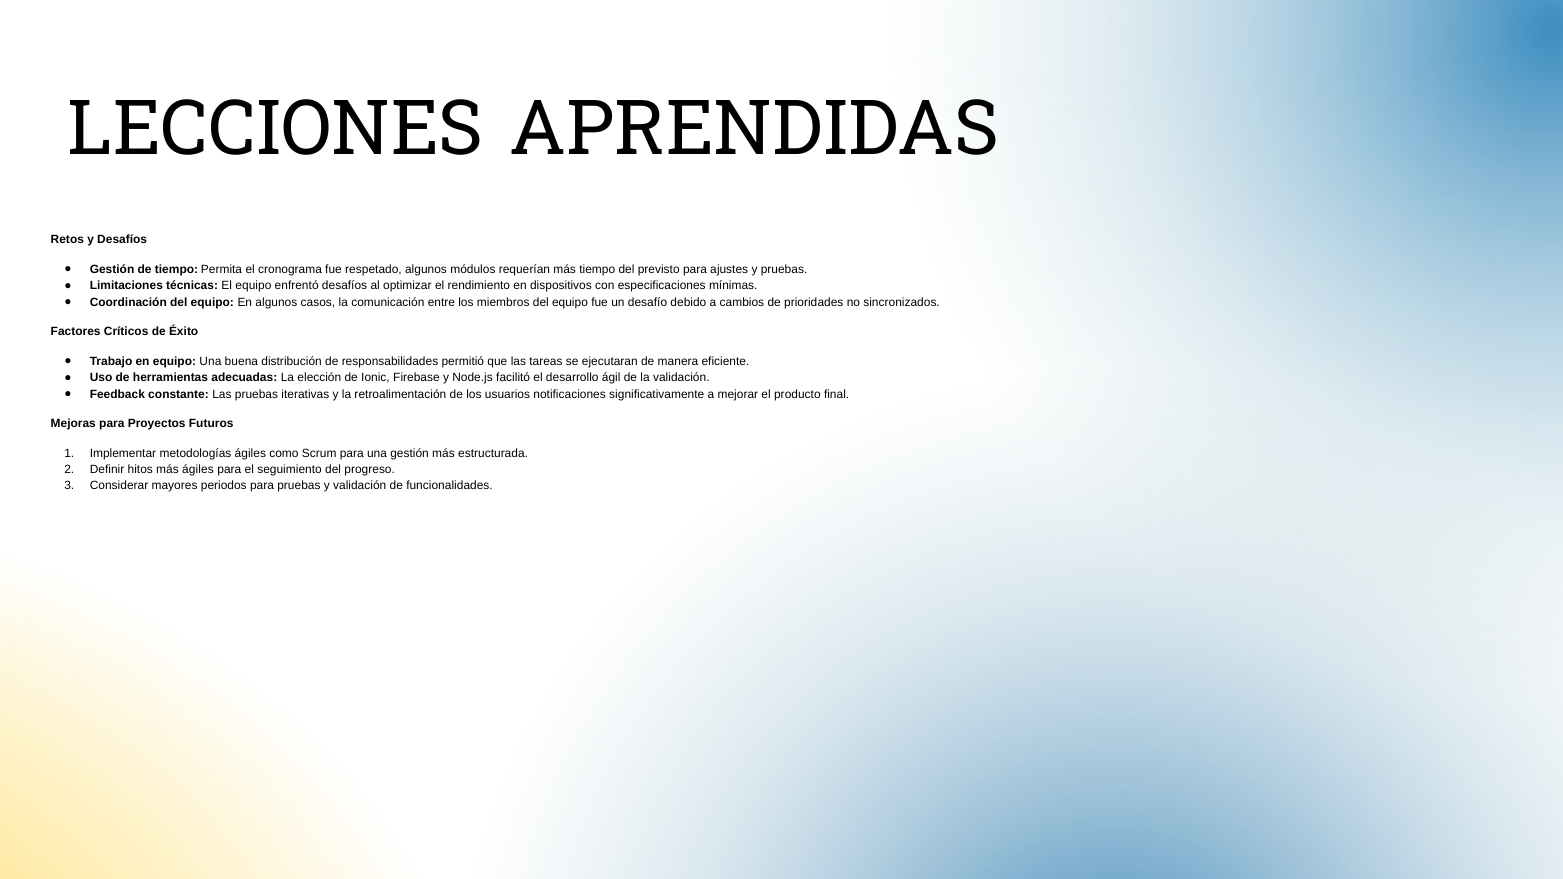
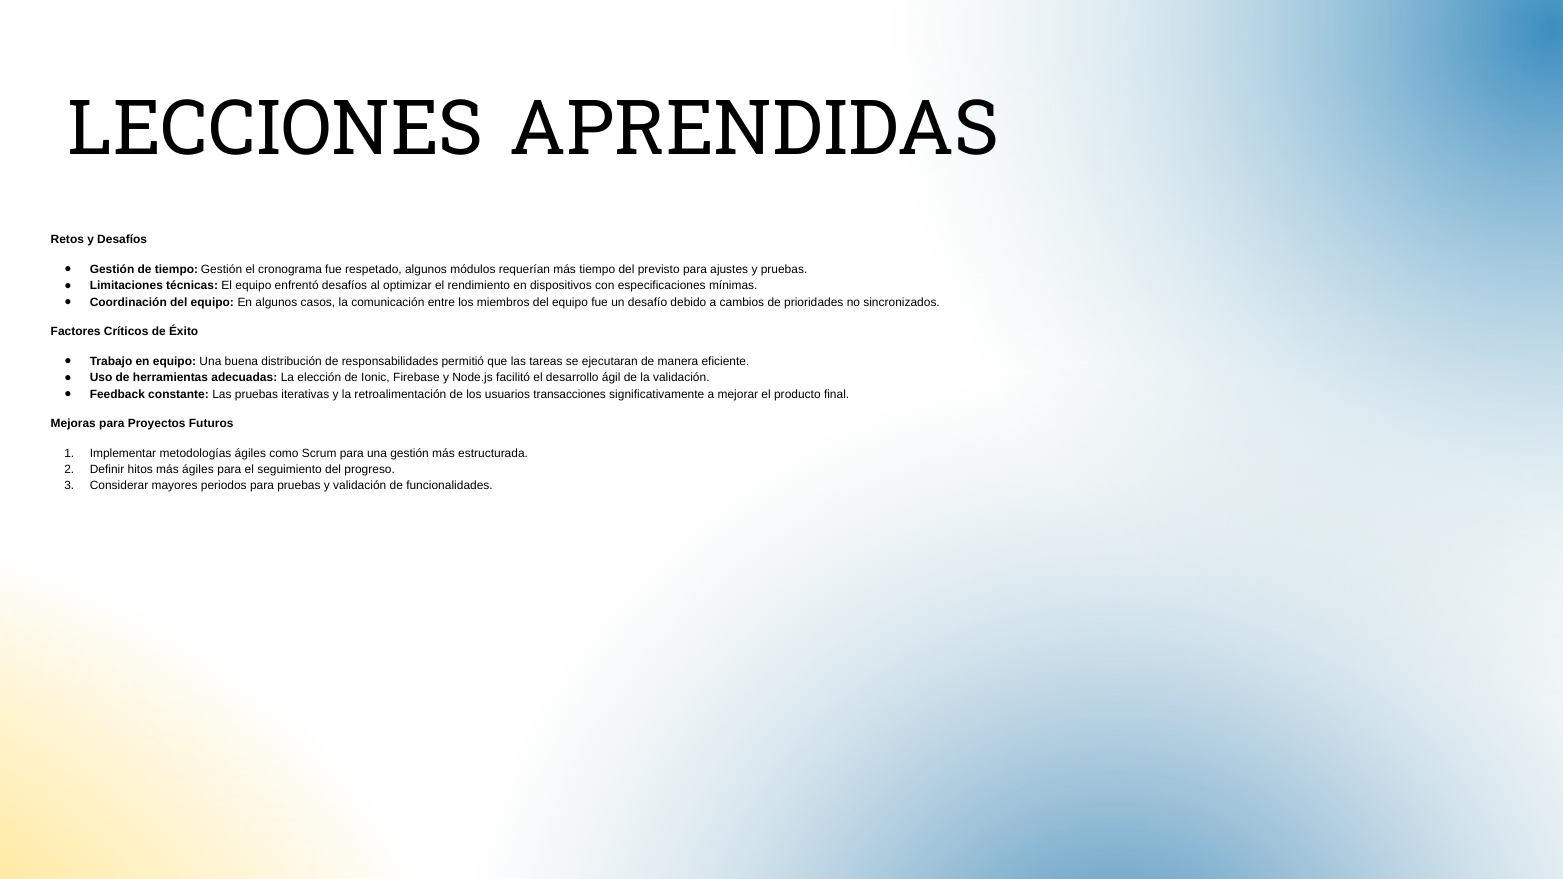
tiempo Permita: Permita -> Gestión
notificaciones: notificaciones -> transacciones
